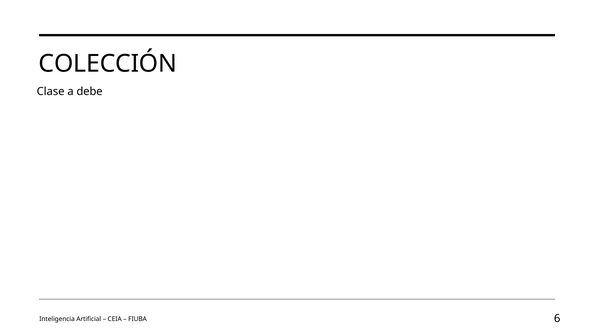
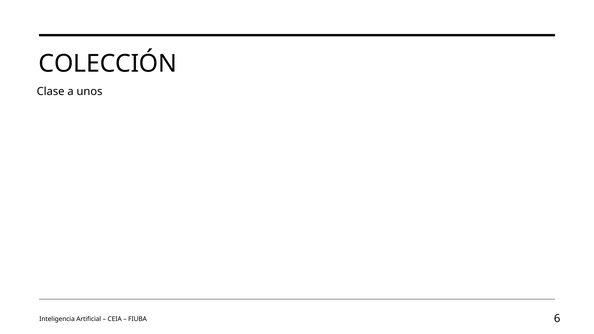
debe: debe -> unos
